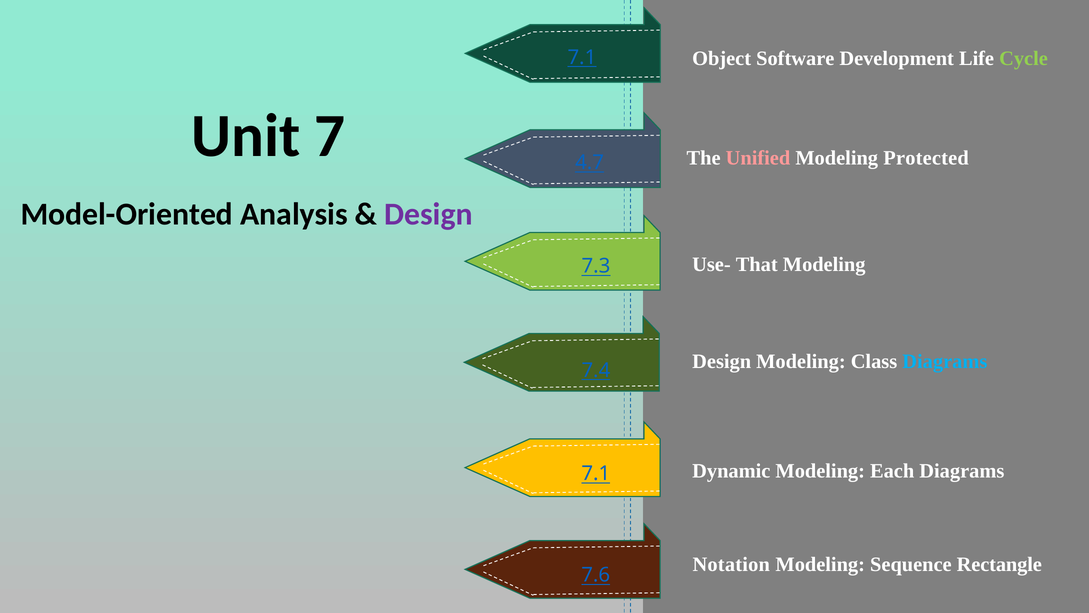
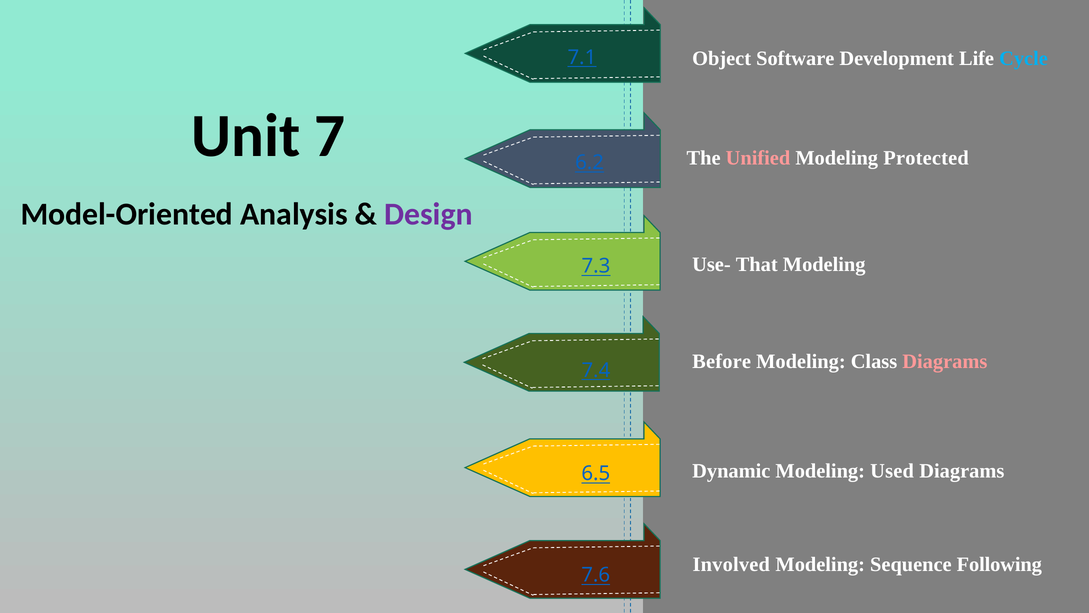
Cycle colour: light green -> light blue
4.7: 4.7 -> 6.2
Design at (722, 361): Design -> Before
Diagrams at (945, 361) colour: light blue -> pink
Each: Each -> Used
7.1 at (596, 473): 7.1 -> 6.5
Notation: Notation -> Involved
Rectangle: Rectangle -> Following
